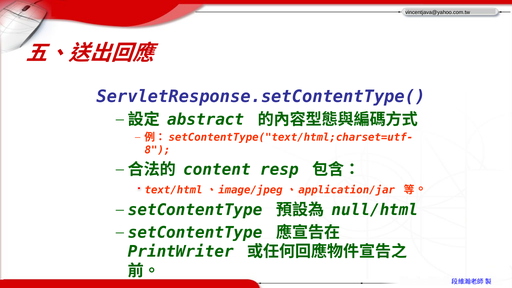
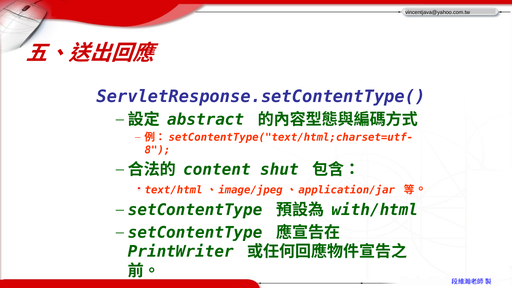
resp: resp -> shut
null/html: null/html -> with/html
